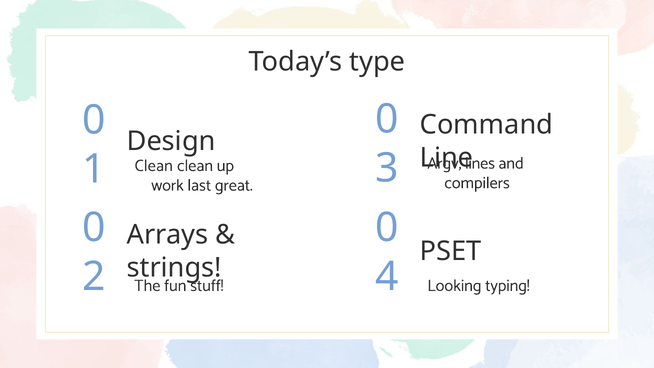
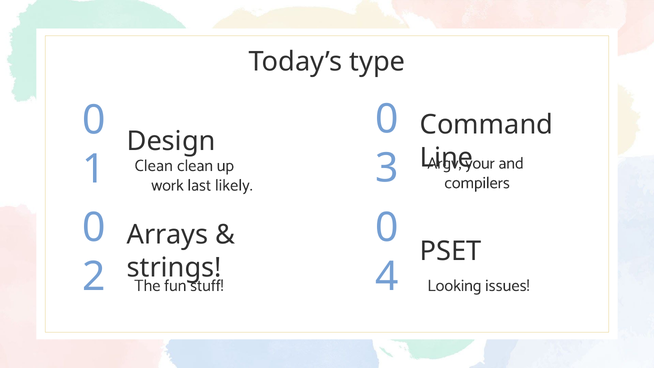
lines: lines -> your
great: great -> likely
typing: typing -> issues
